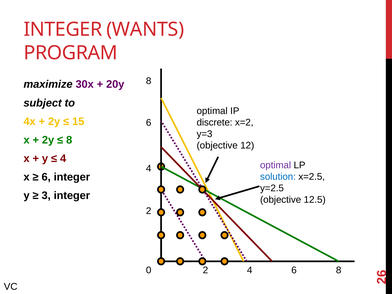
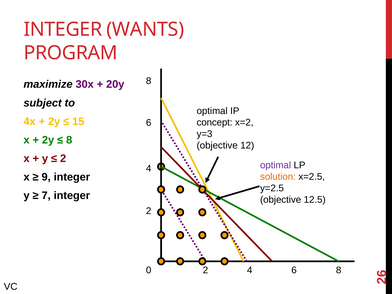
discrete: discrete -> concept
4 at (63, 158): 4 -> 2
6 at (46, 177): 6 -> 9
solution colour: blue -> orange
3: 3 -> 7
